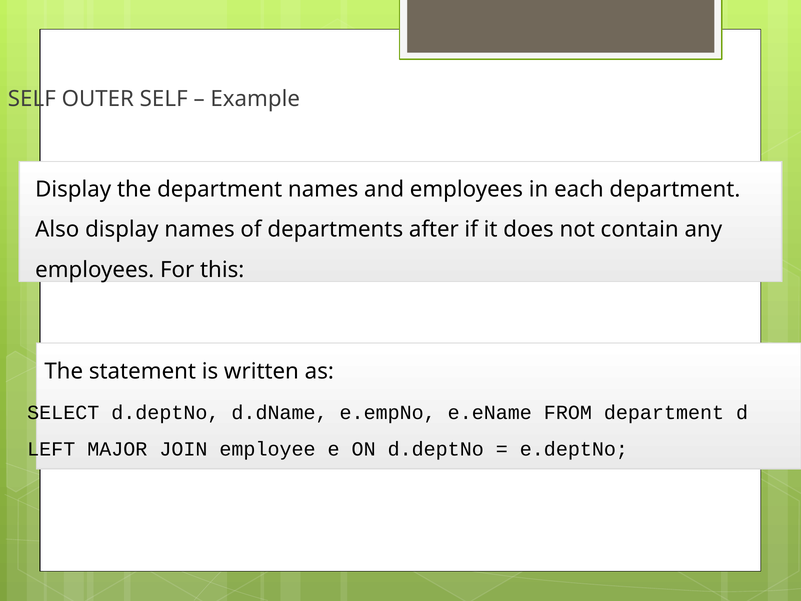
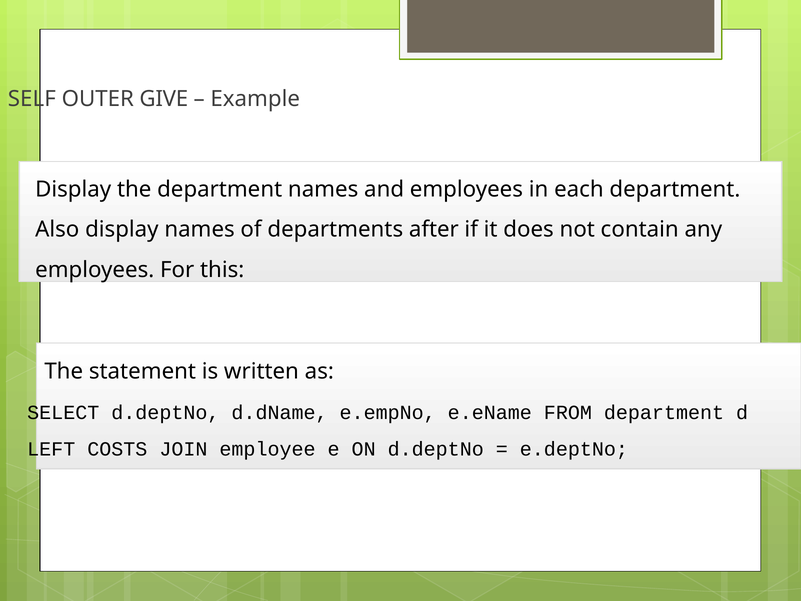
OUTER SELF: SELF -> GIVE
MAJOR: MAJOR -> COSTS
